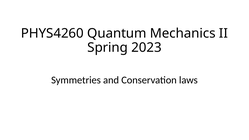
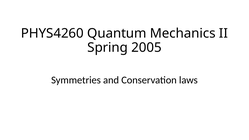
2023: 2023 -> 2005
